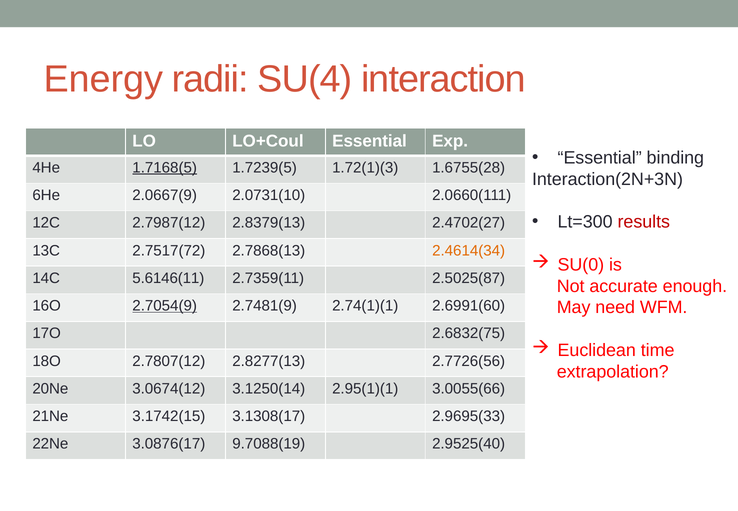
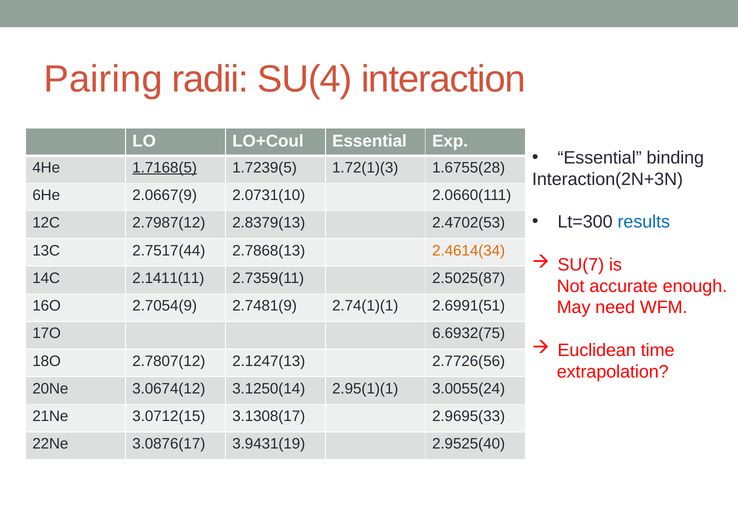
Energy: Energy -> Pairing
results colour: red -> blue
2.4702(27: 2.4702(27 -> 2.4702(53
2.7517(72: 2.7517(72 -> 2.7517(44
SU(0: SU(0 -> SU(7
5.6146(11: 5.6146(11 -> 2.1411(11
2.7054(9 underline: present -> none
2.6991(60: 2.6991(60 -> 2.6991(51
2.6832(75: 2.6832(75 -> 6.6932(75
2.8277(13: 2.8277(13 -> 2.1247(13
3.0055(66: 3.0055(66 -> 3.0055(24
3.1742(15: 3.1742(15 -> 3.0712(15
9.7088(19: 9.7088(19 -> 3.9431(19
